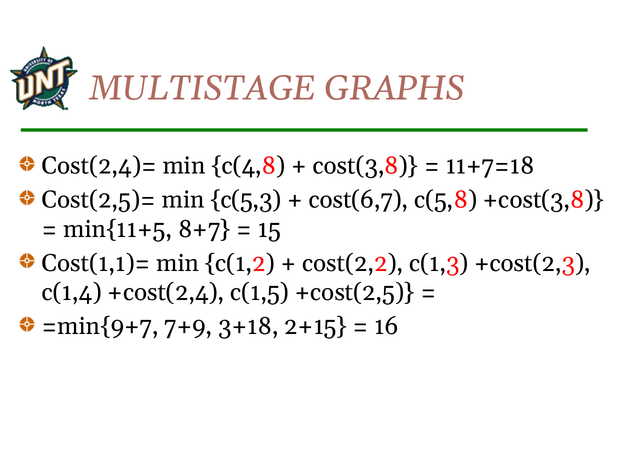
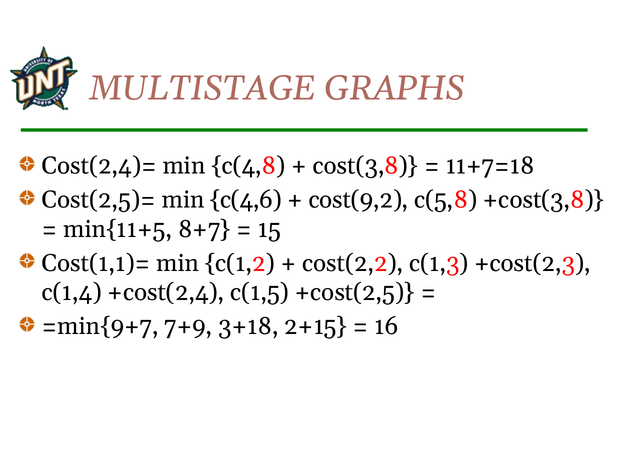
c(5,3: c(5,3 -> c(4,6
cost(6,7: cost(6,7 -> cost(9,2
